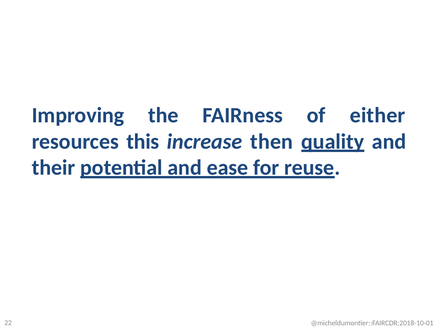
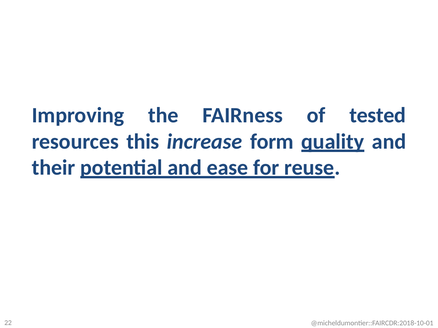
either: either -> tested
then: then -> form
